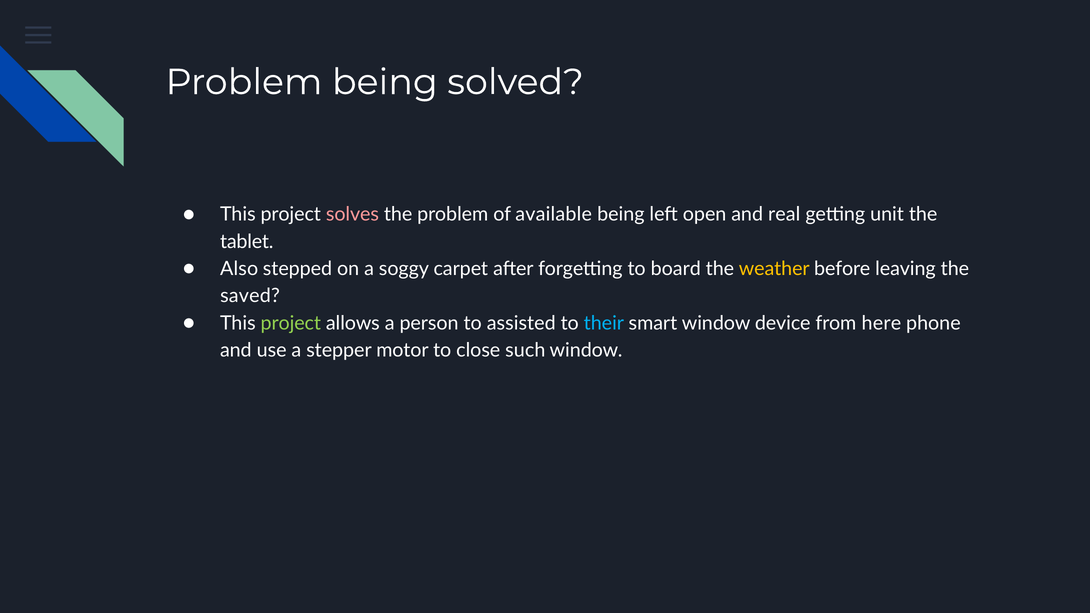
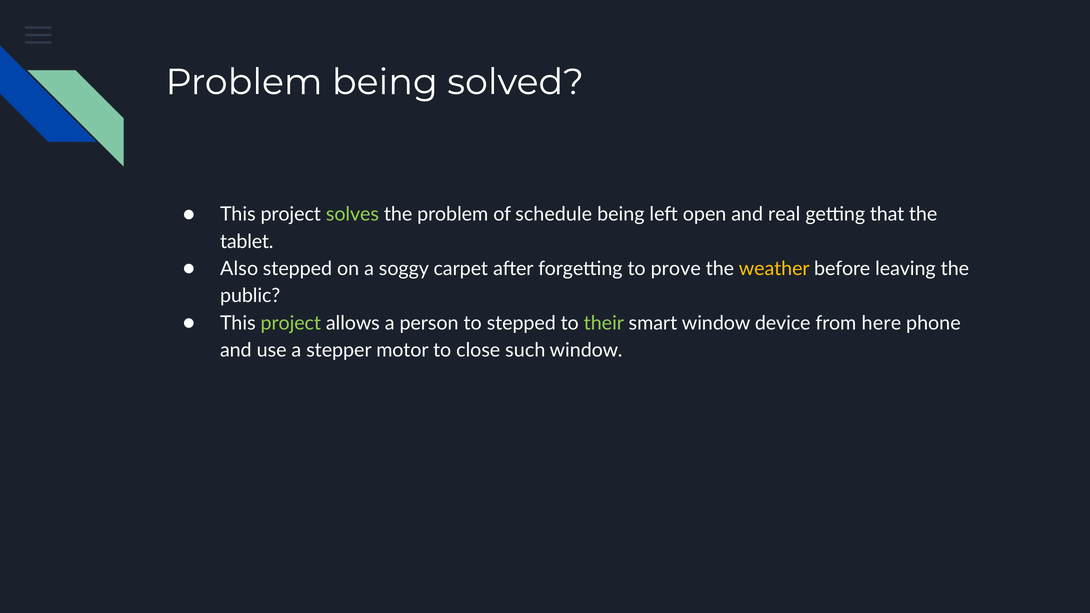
solves colour: pink -> light green
available: available -> schedule
unit: unit -> that
board: board -> prove
saved: saved -> public
to assisted: assisted -> stepped
their colour: light blue -> light green
